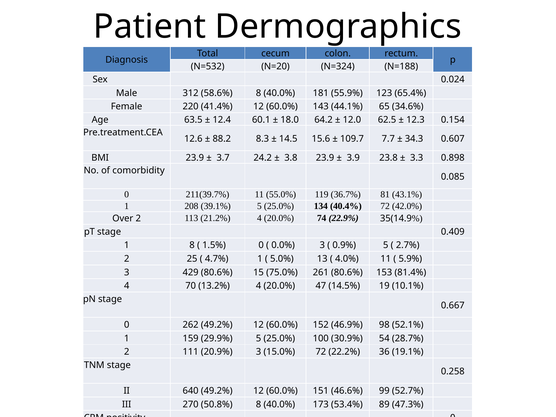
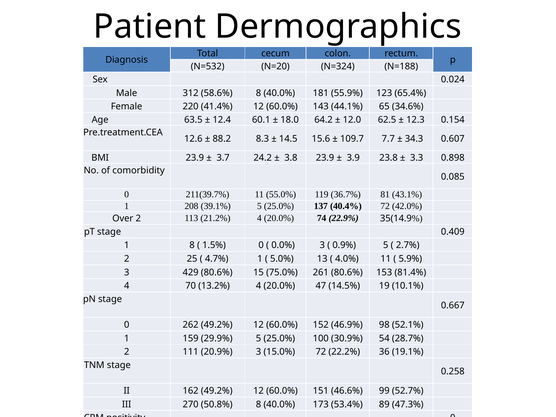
134: 134 -> 137
640: 640 -> 162
